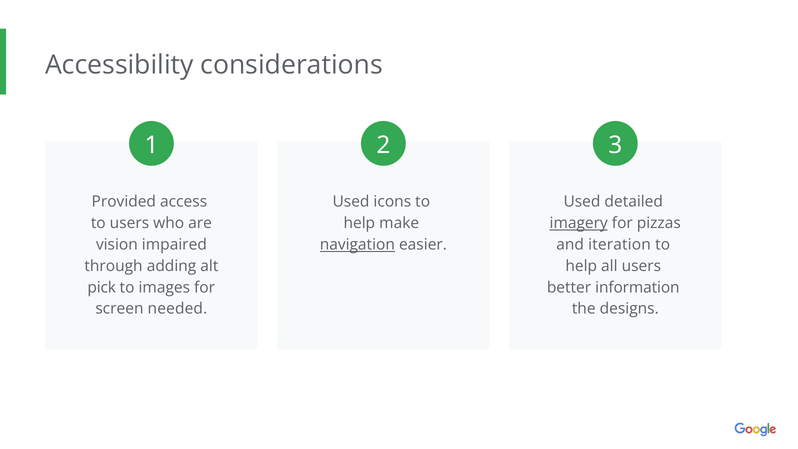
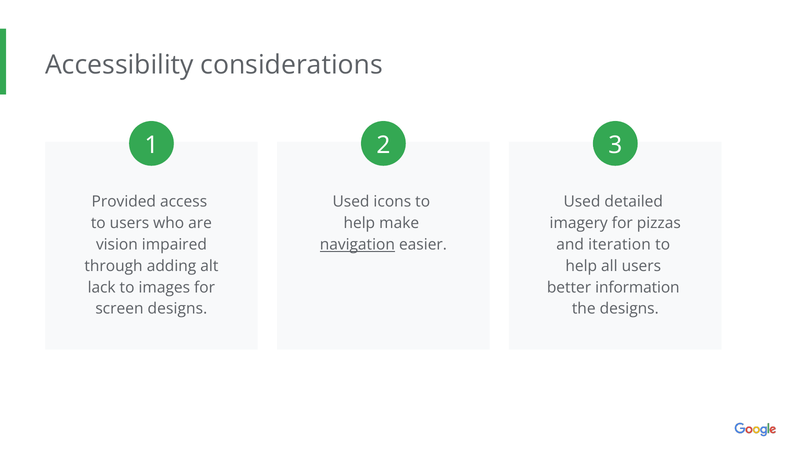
imagery underline: present -> none
pick: pick -> lack
screen needed: needed -> designs
